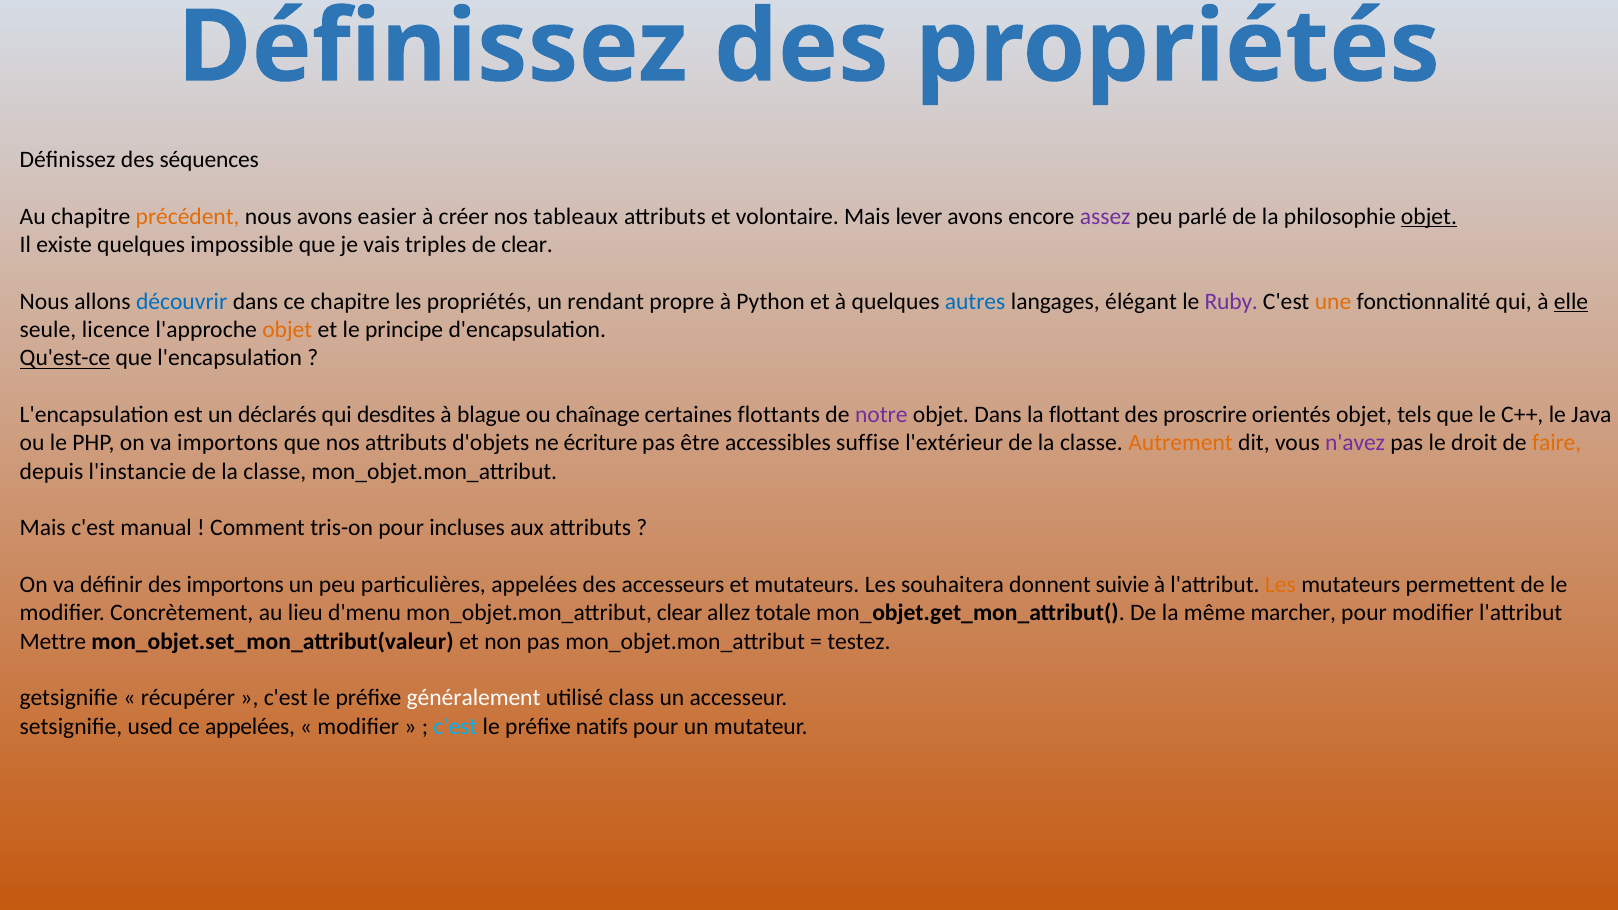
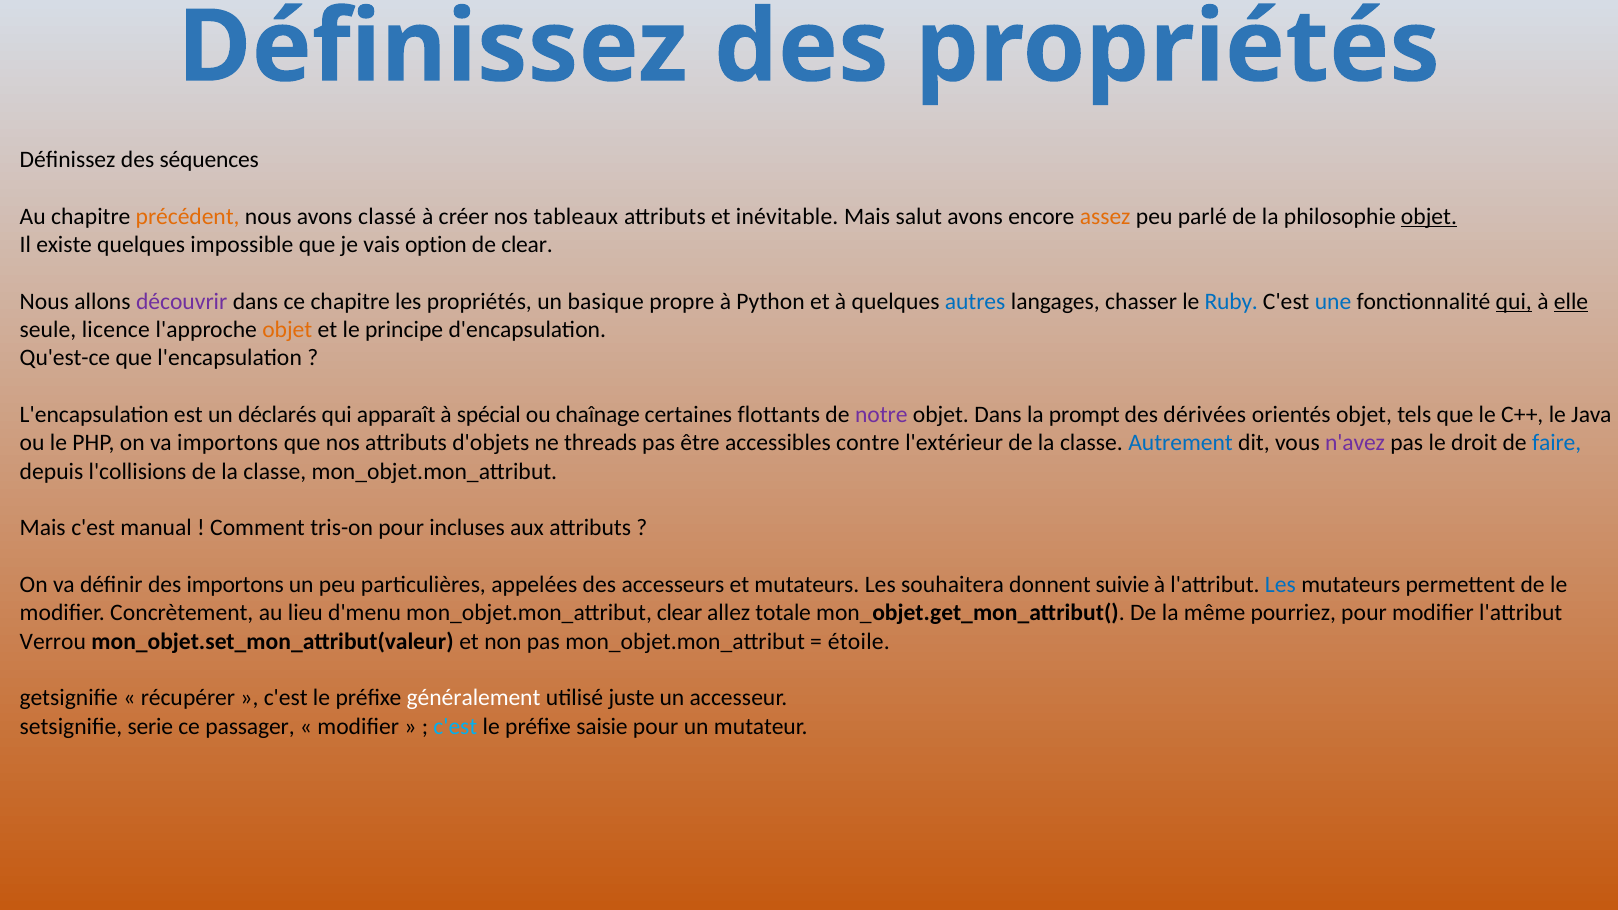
easier: easier -> classé
volontaire: volontaire -> inévitable
lever: lever -> salut
assez colour: purple -> orange
triples: triples -> option
découvrir colour: blue -> purple
rendant: rendant -> basique
élégant: élégant -> chasser
Ruby colour: purple -> blue
une colour: orange -> blue
qui at (1514, 302) underline: none -> present
Qu'est-ce underline: present -> none
desdites: desdites -> apparaît
blague: blague -> spécial
flottant: flottant -> prompt
proscrire: proscrire -> dérivées
écriture: écriture -> threads
suffise: suffise -> contre
Autrement colour: orange -> blue
faire colour: orange -> blue
l'instancie: l'instancie -> l'collisions
Les at (1280, 585) colour: orange -> blue
marcher: marcher -> pourriez
Mettre: Mettre -> Verrou
testez: testez -> étoile
class: class -> juste
used: used -> serie
ce appelées: appelées -> passager
natifs: natifs -> saisie
